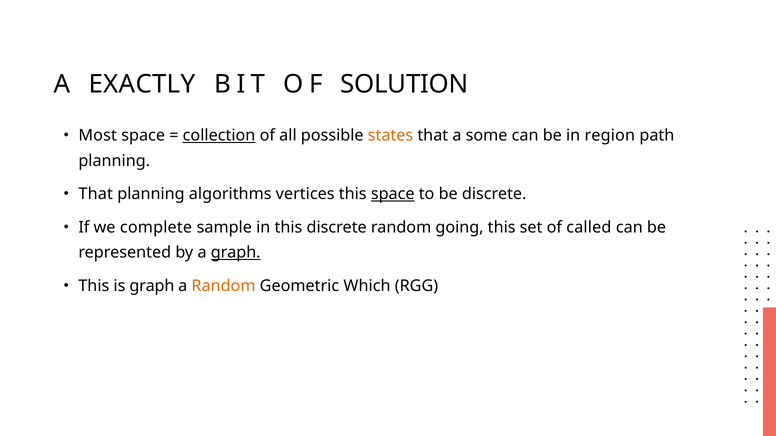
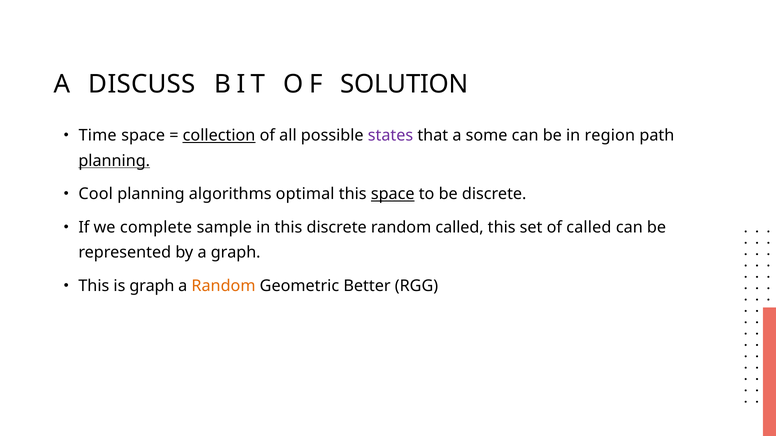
EXACTLY: EXACTLY -> DISCUSS
Most: Most -> Time
states colour: orange -> purple
planning at (114, 161) underline: none -> present
That at (96, 194): That -> Cool
vertices: vertices -> optimal
random going: going -> called
graph at (236, 253) underline: present -> none
Which: Which -> Better
